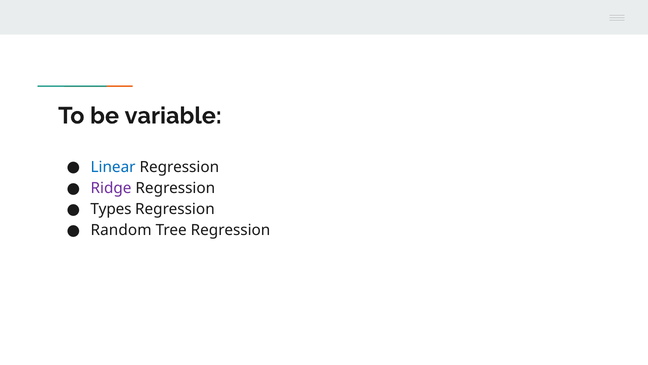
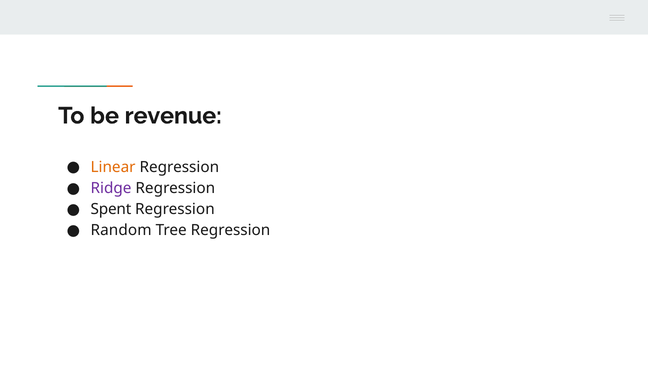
variable: variable -> revenue
Linear colour: blue -> orange
Types: Types -> Spent
